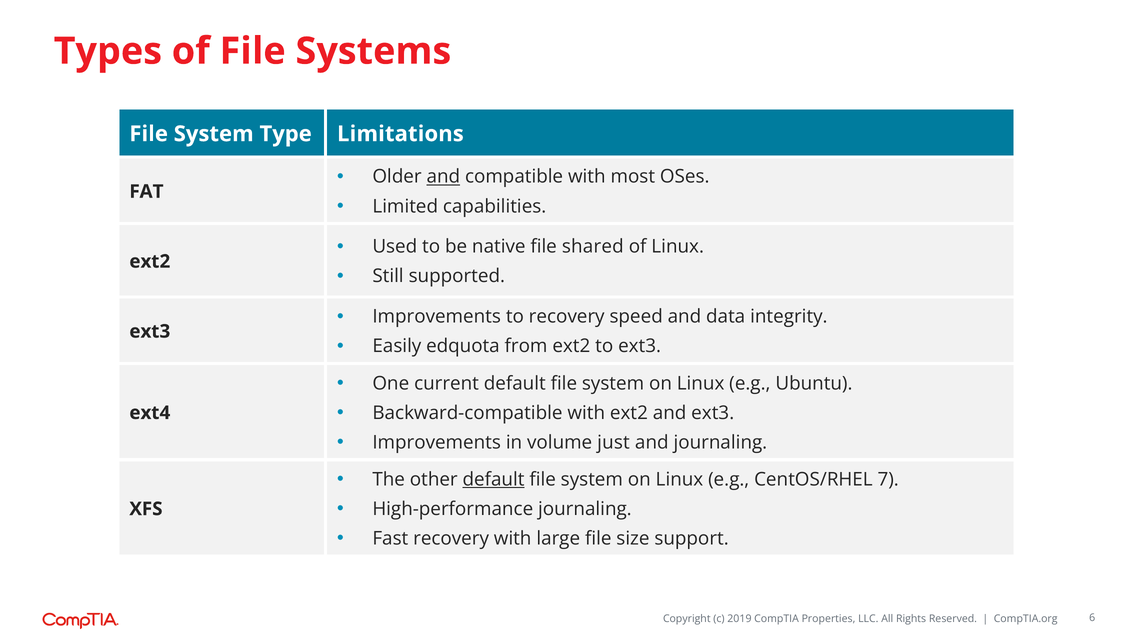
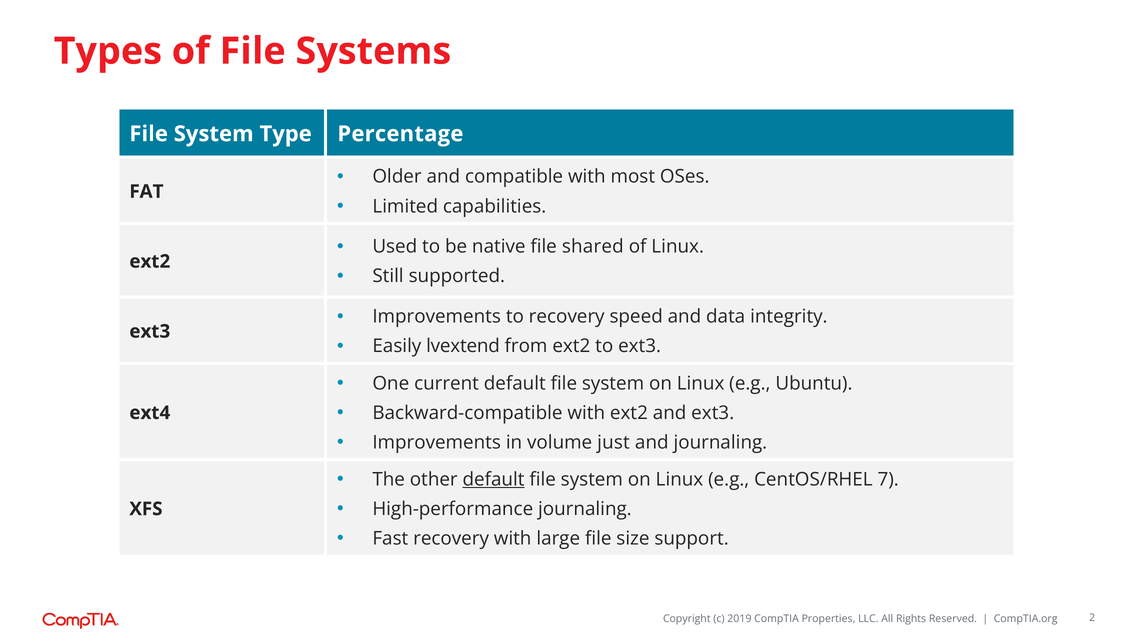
Limitations: Limitations -> Percentage
and at (443, 177) underline: present -> none
edquota: edquota -> lvextend
6: 6 -> 2
